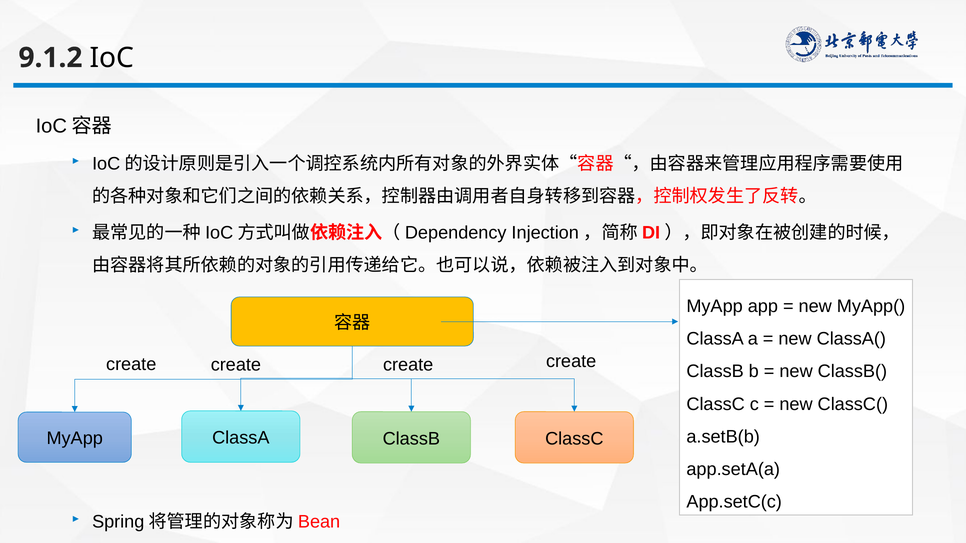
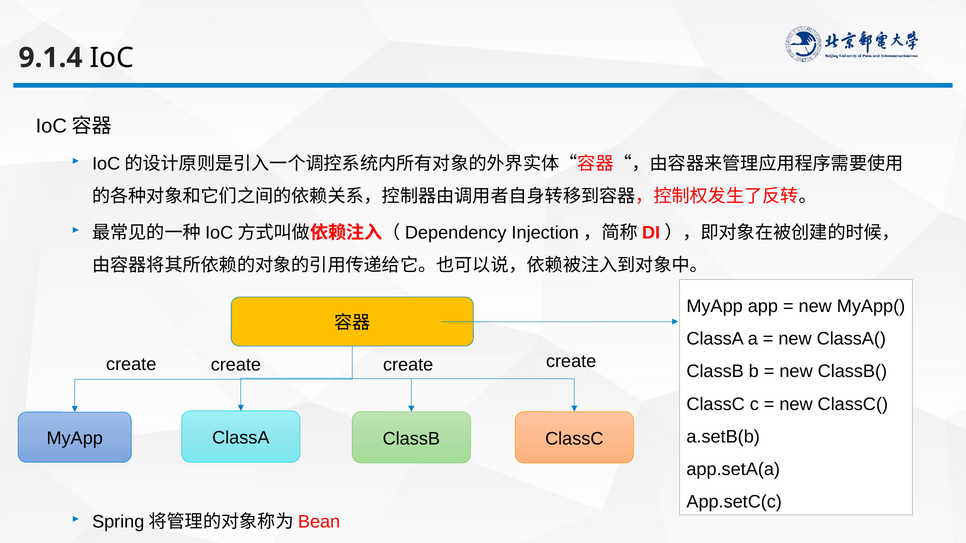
9.1.2: 9.1.2 -> 9.1.4
